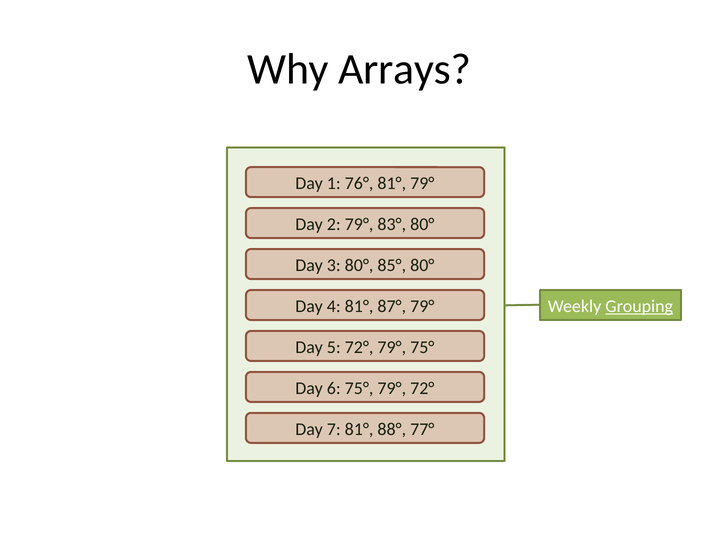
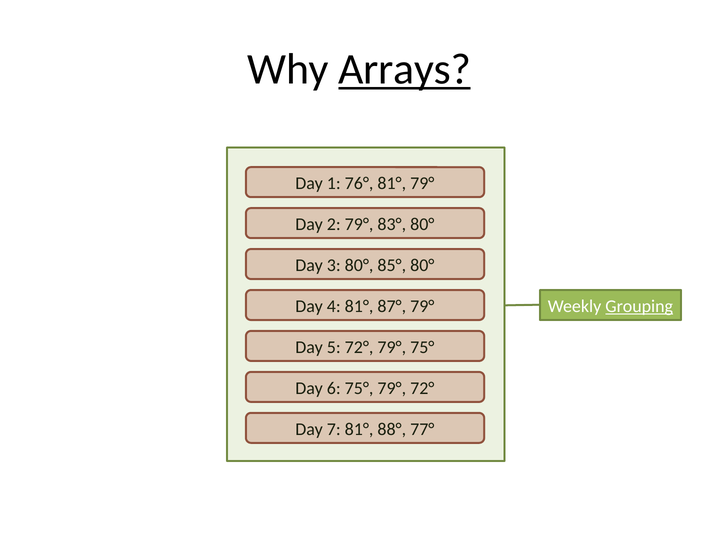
Arrays underline: none -> present
